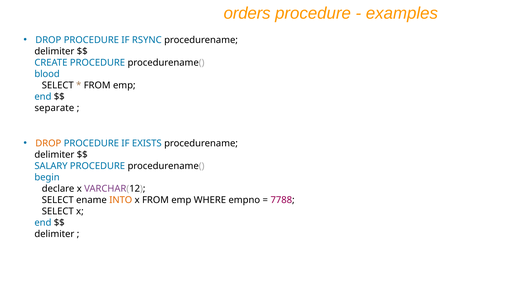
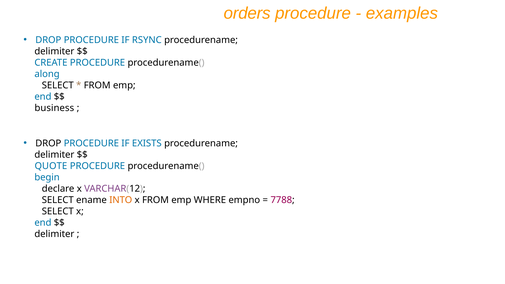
blood: blood -> along
separate: separate -> business
DROP at (48, 143) colour: orange -> black
SALARY: SALARY -> QUOTE
